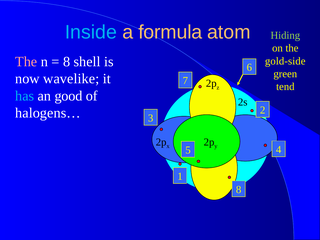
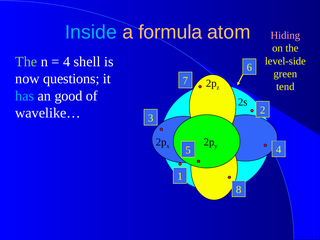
Hiding colour: light green -> pink
The at (26, 62) colour: pink -> light green
8 at (67, 62): 8 -> 4
gold-side: gold-side -> level-side
wavelike: wavelike -> questions
halogens…: halogens… -> wavelike…
